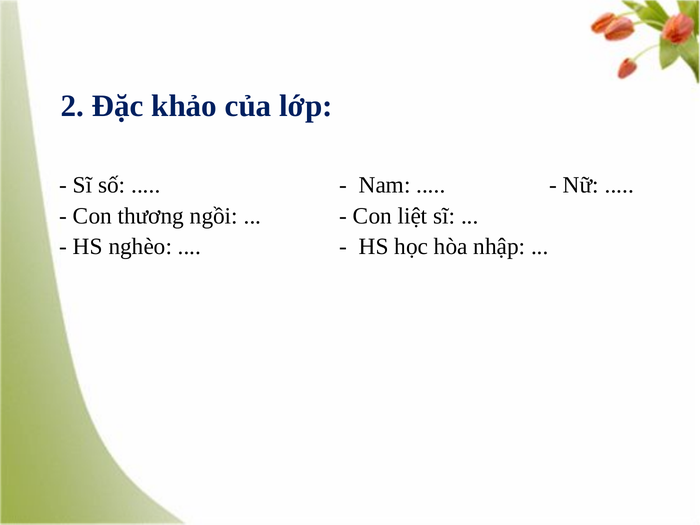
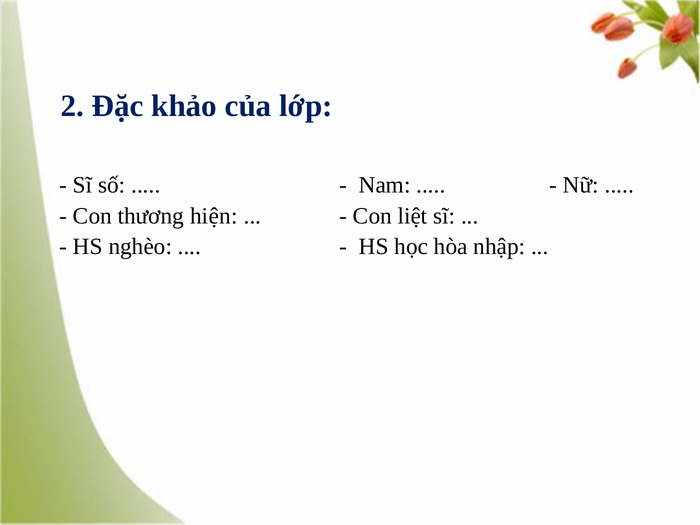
ngồi: ngồi -> hiện
